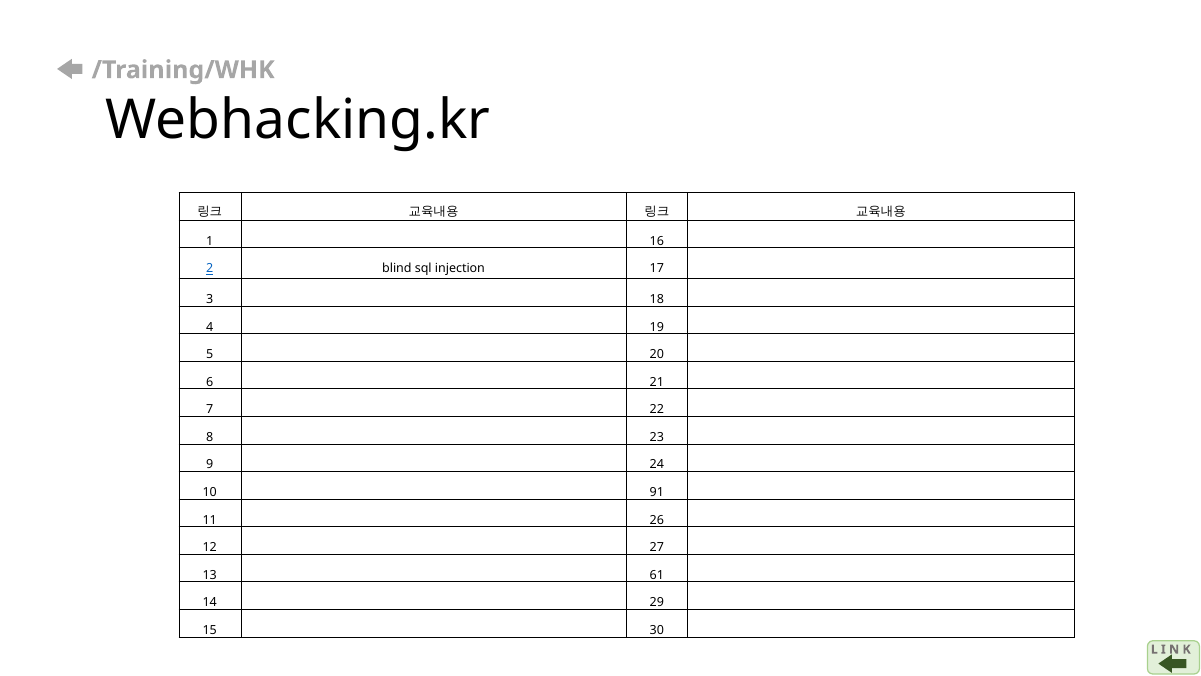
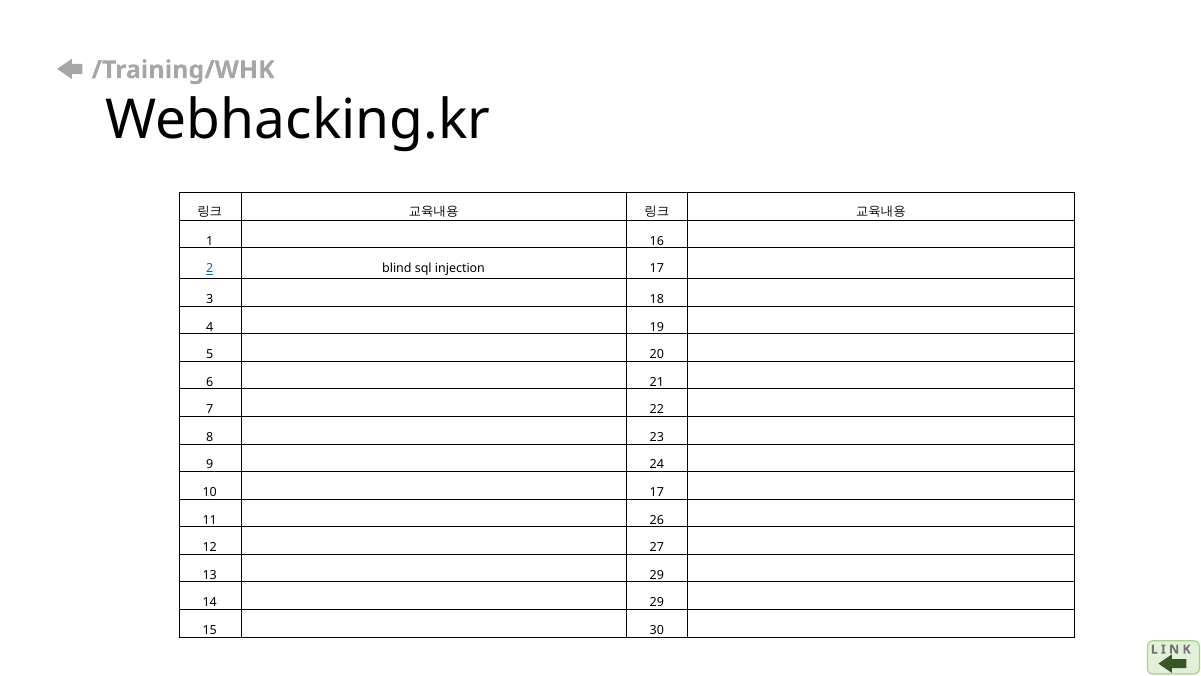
10 91: 91 -> 17
13 61: 61 -> 29
